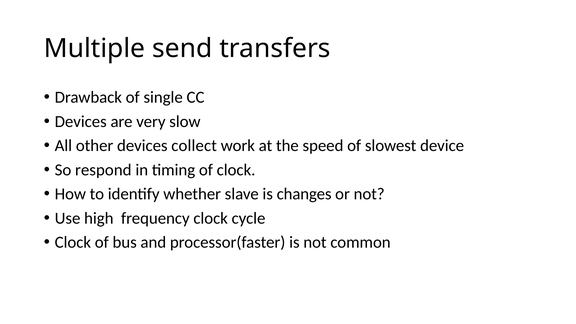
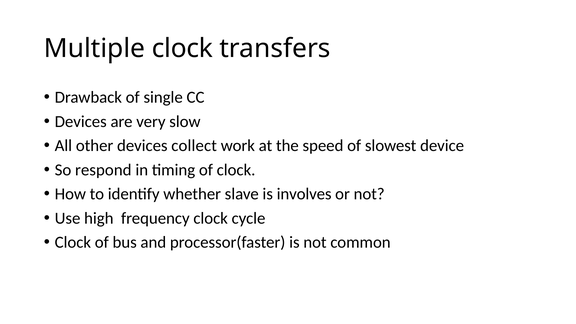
Multiple send: send -> clock
changes: changes -> involves
